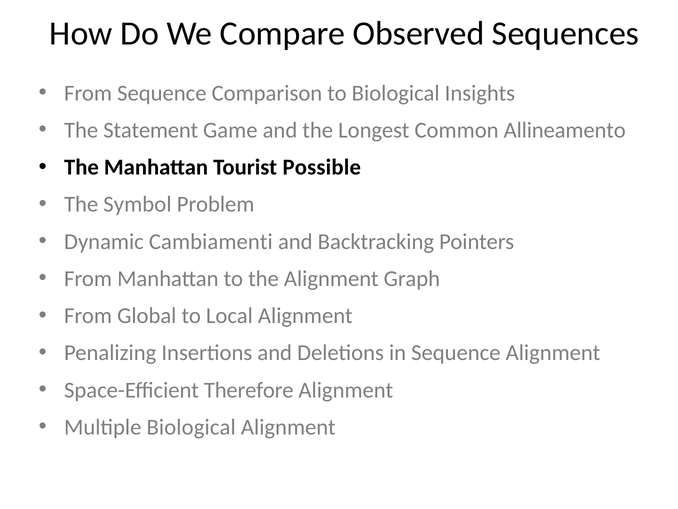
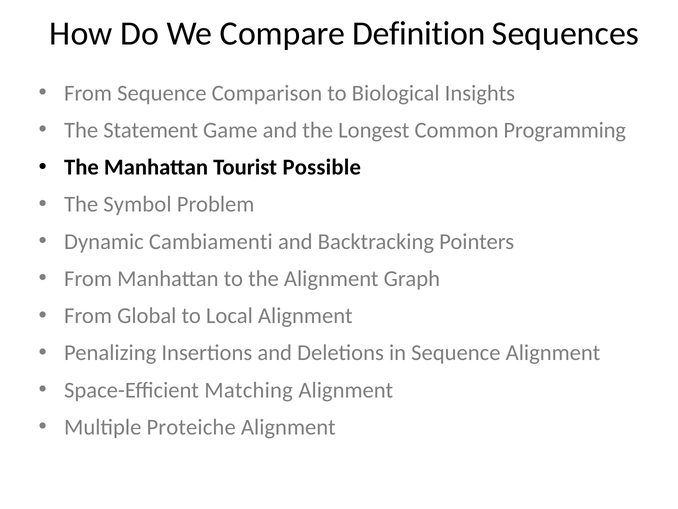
Observed: Observed -> Definition
Allineamento: Allineamento -> Programming
Therefore: Therefore -> Matching
Multiple Biological: Biological -> Proteiche
